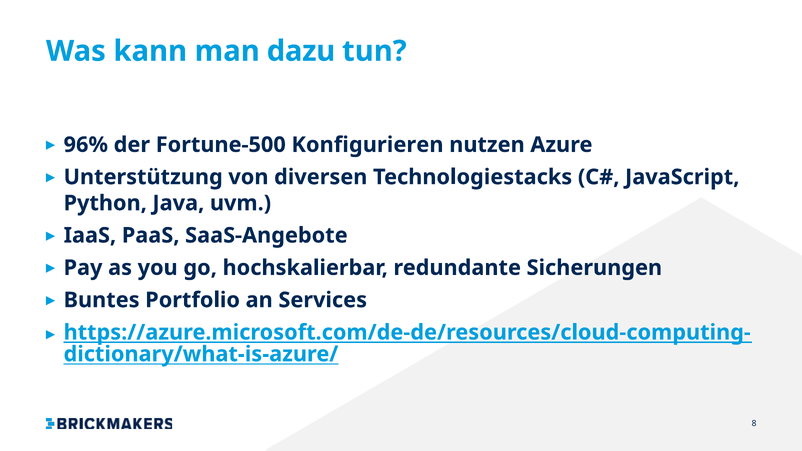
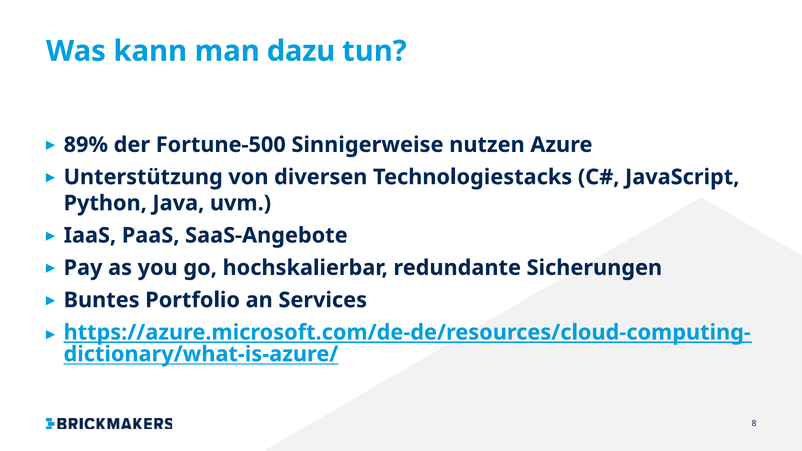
96%: 96% -> 89%
Konfigurieren: Konfigurieren -> Sinnigerweise
